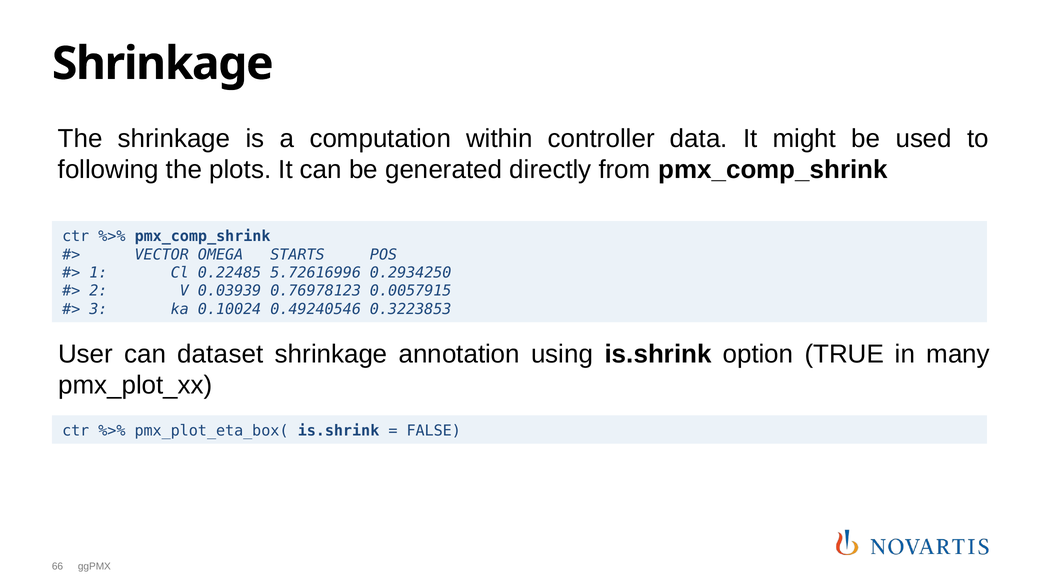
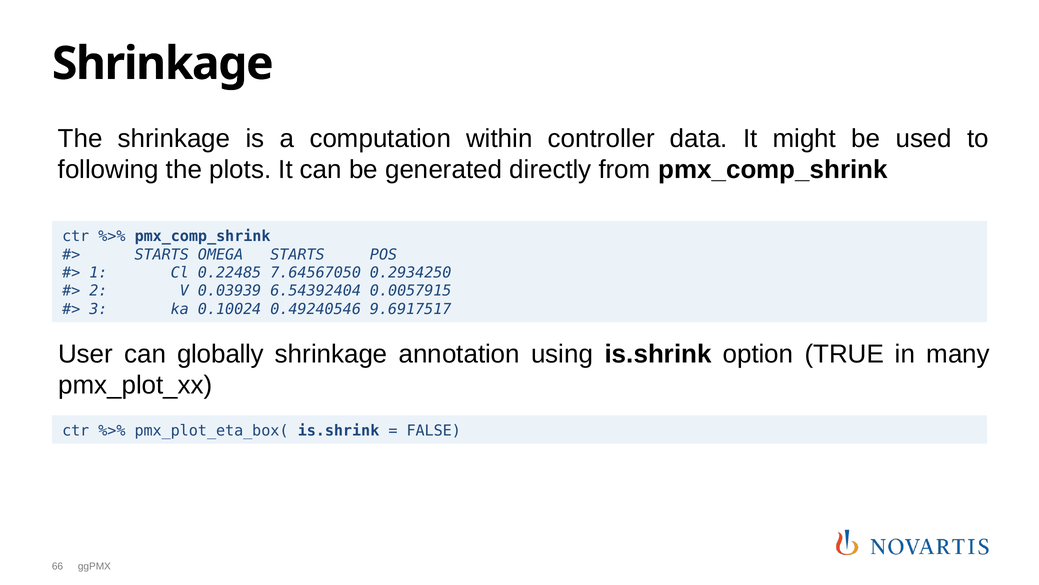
VECTOR at (162, 254): VECTOR -> STARTS
5.72616996: 5.72616996 -> 7.64567050
0.76978123: 0.76978123 -> 6.54392404
0.3223853: 0.3223853 -> 9.6917517
dataset: dataset -> globally
